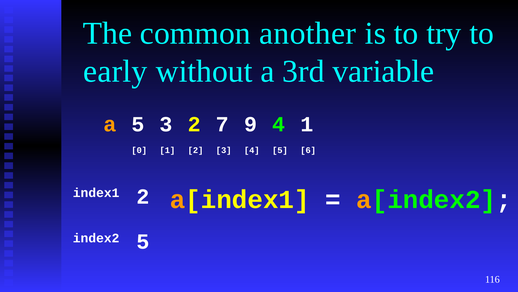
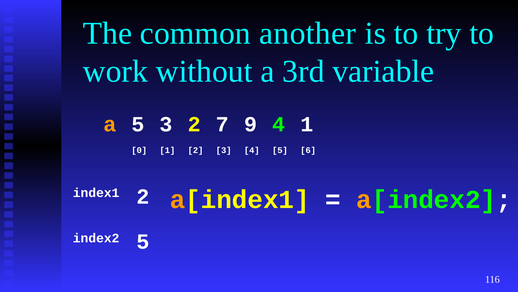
early: early -> work
